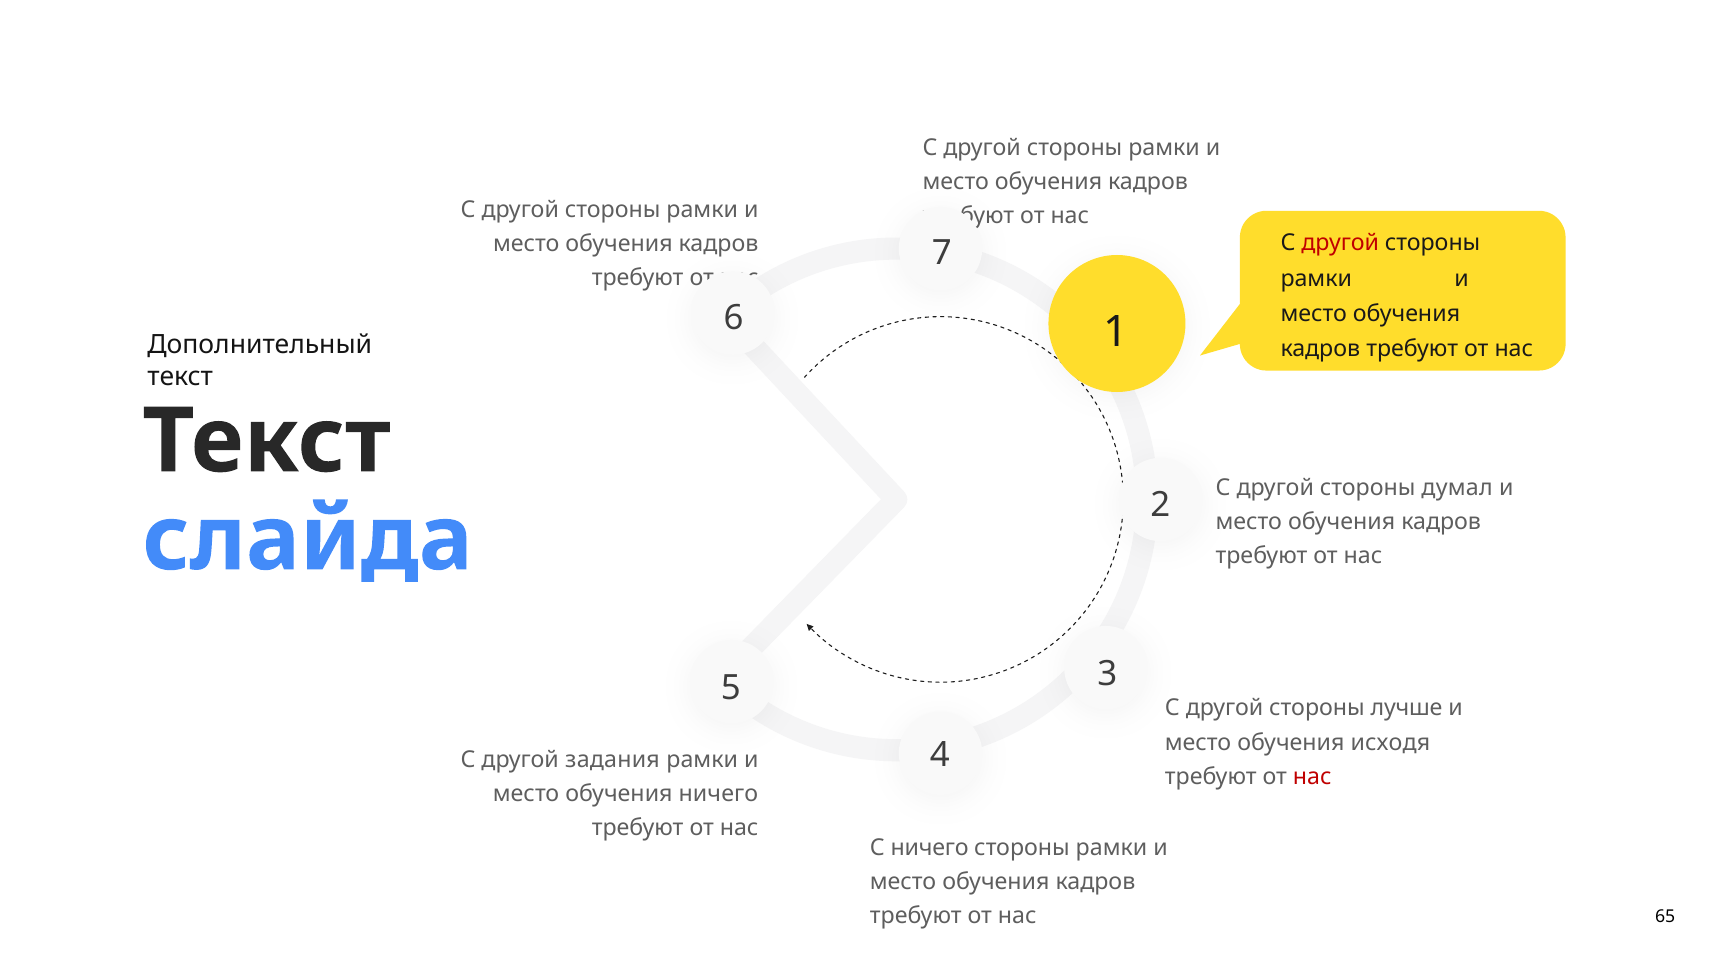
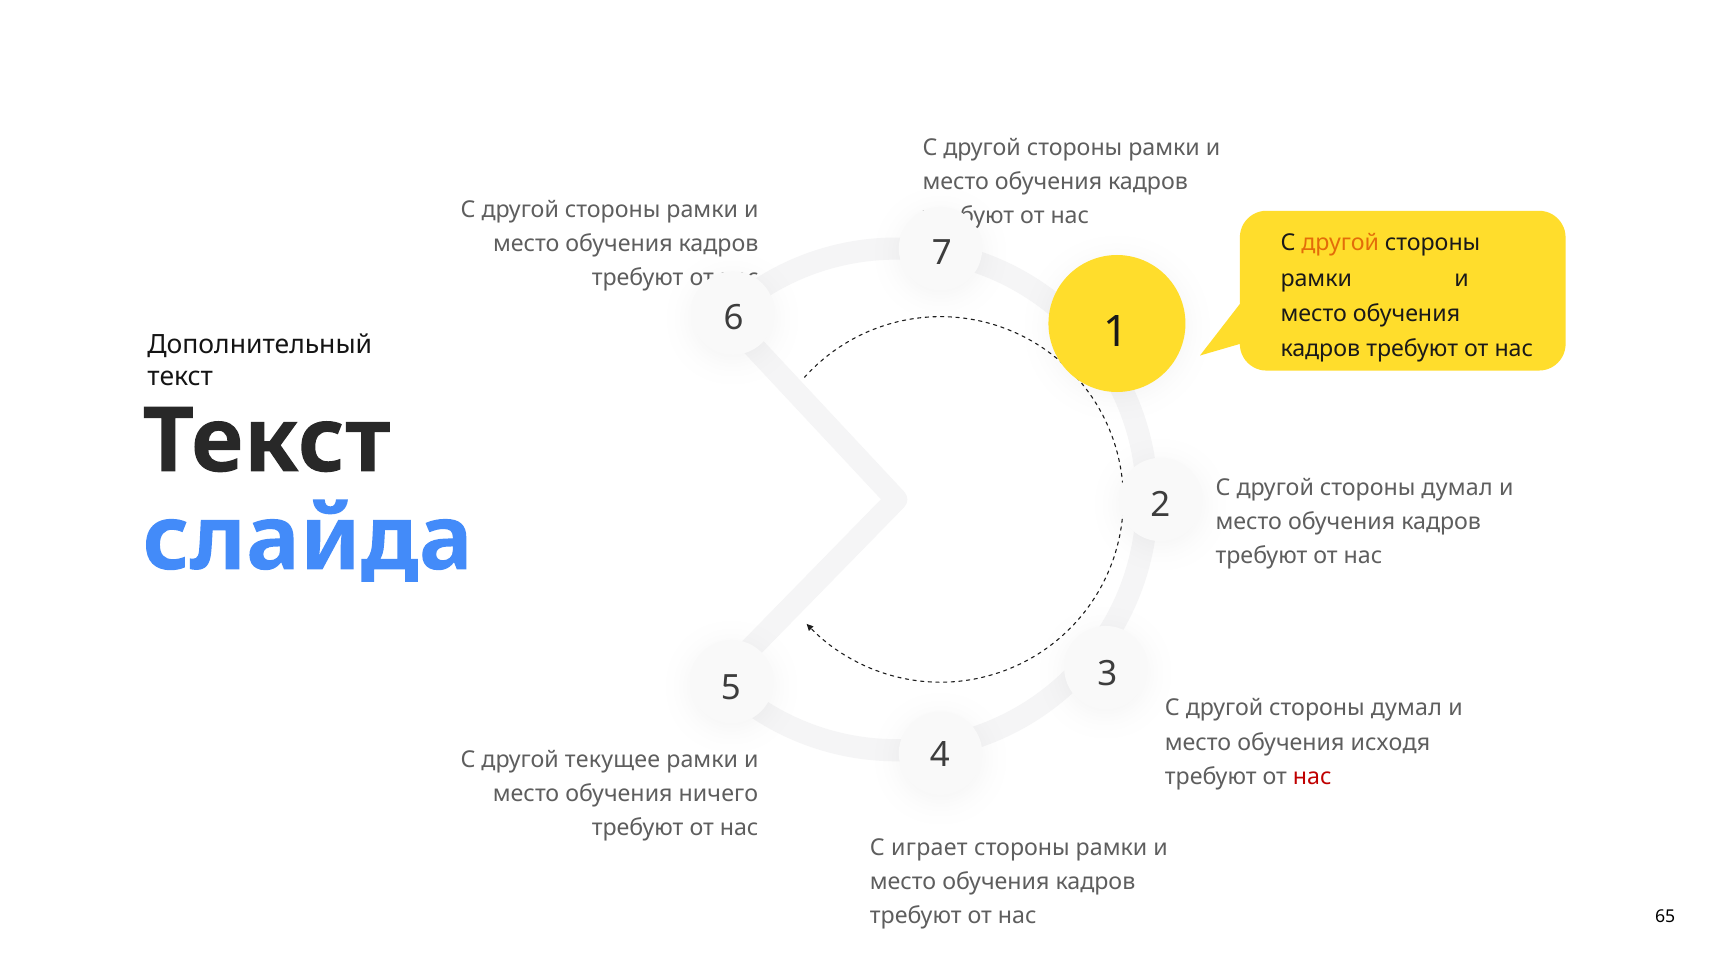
другой at (1340, 243) colour: red -> orange
лучше at (1407, 708): лучше -> думал
задания: задания -> текущее
С ничего: ничего -> играет
